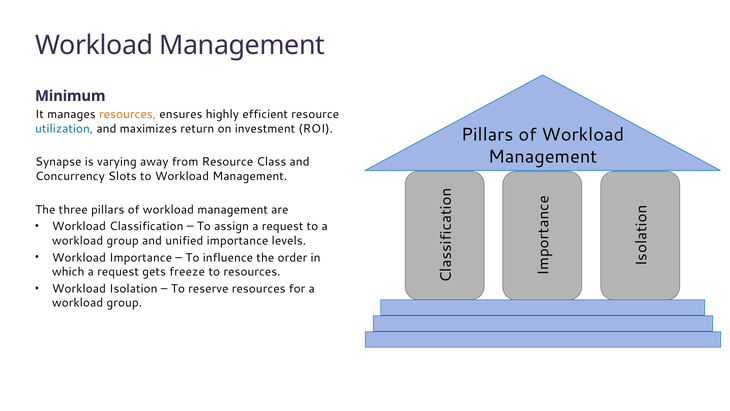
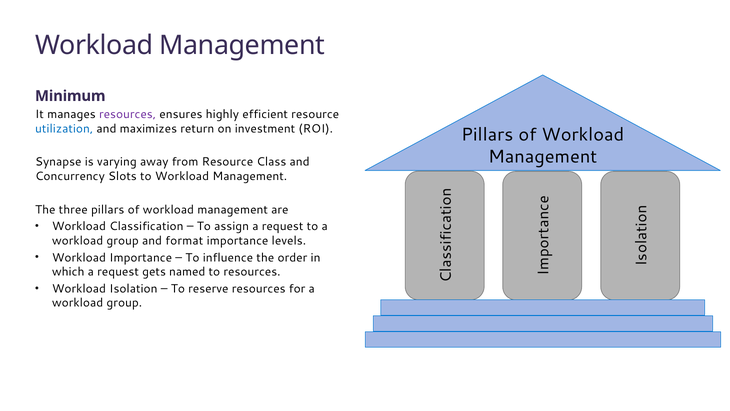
resources at (128, 114) colour: orange -> purple
unified: unified -> format
freeze: freeze -> named
